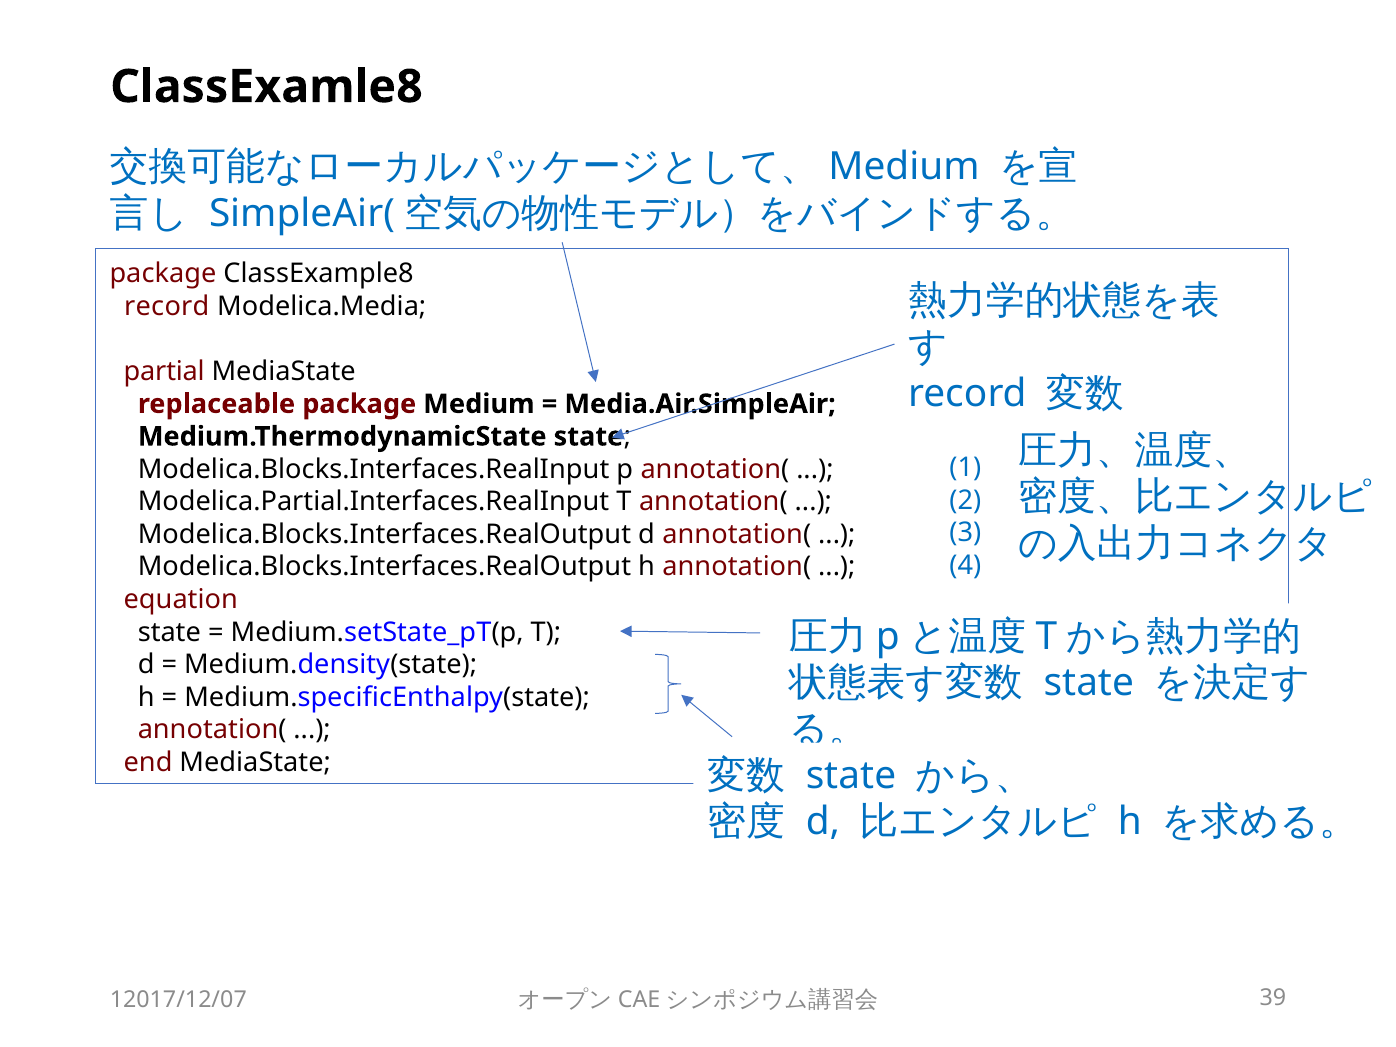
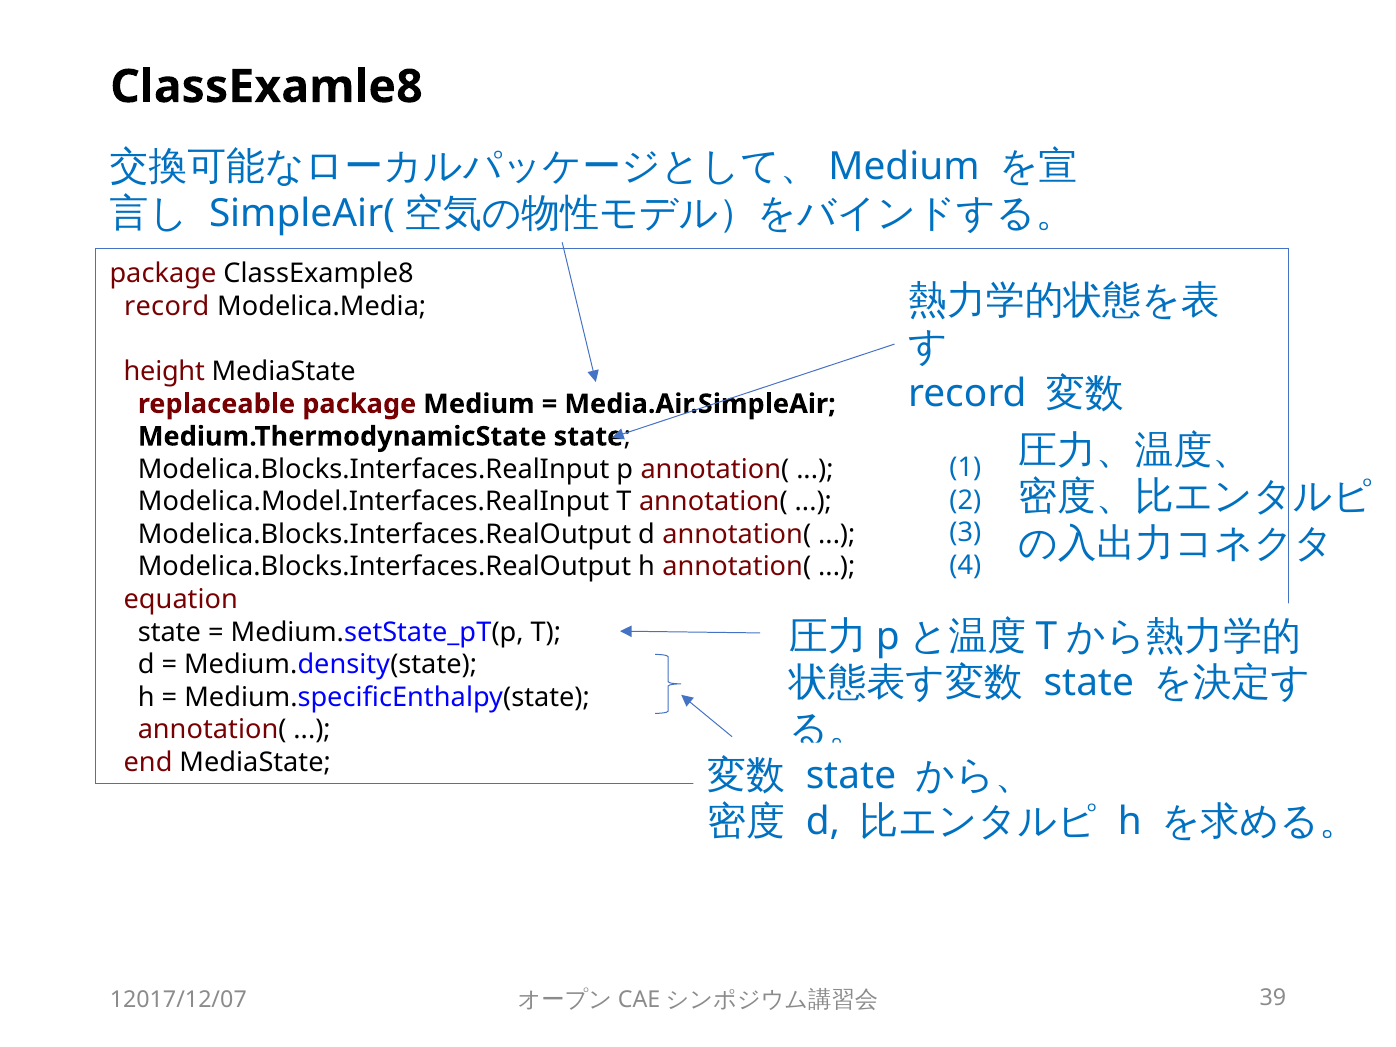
partial: partial -> height
Modelica.Partial.Interfaces.RealInput: Modelica.Partial.Interfaces.RealInput -> Modelica.Model.Interfaces.RealInput
